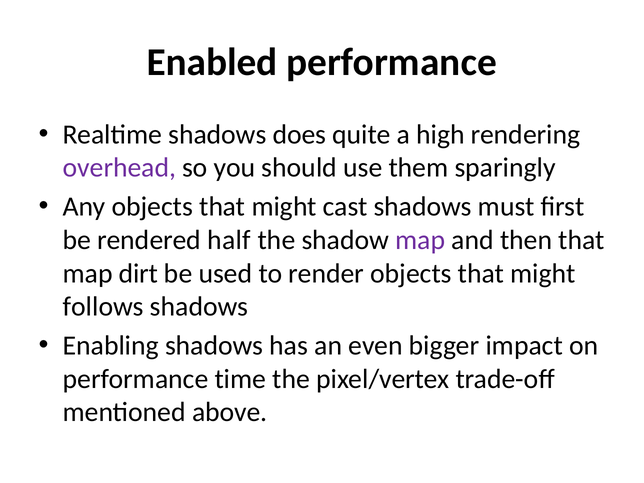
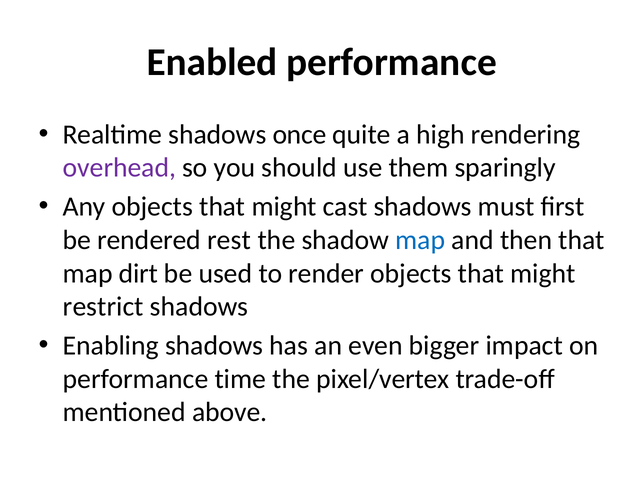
does: does -> once
half: half -> rest
map at (420, 240) colour: purple -> blue
follows: follows -> restrict
